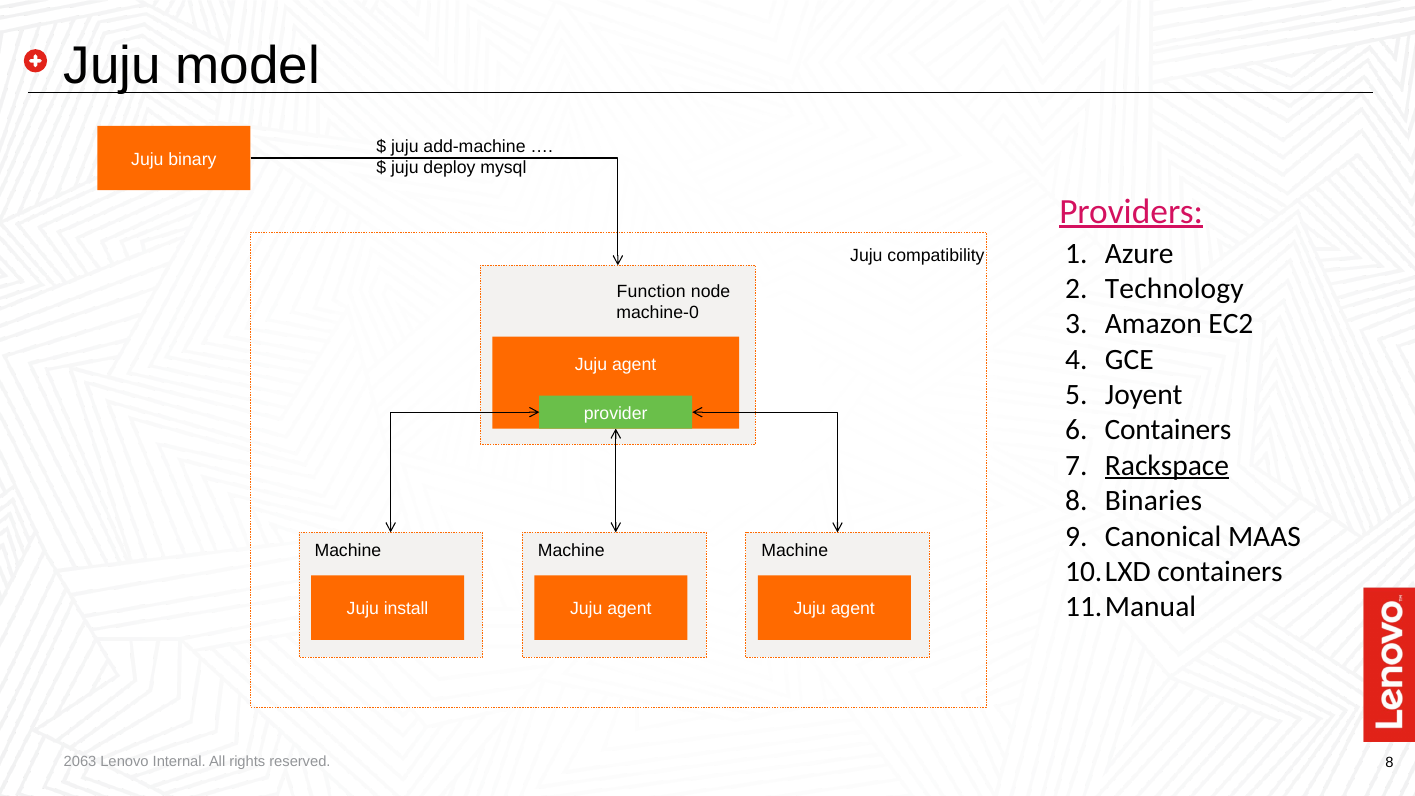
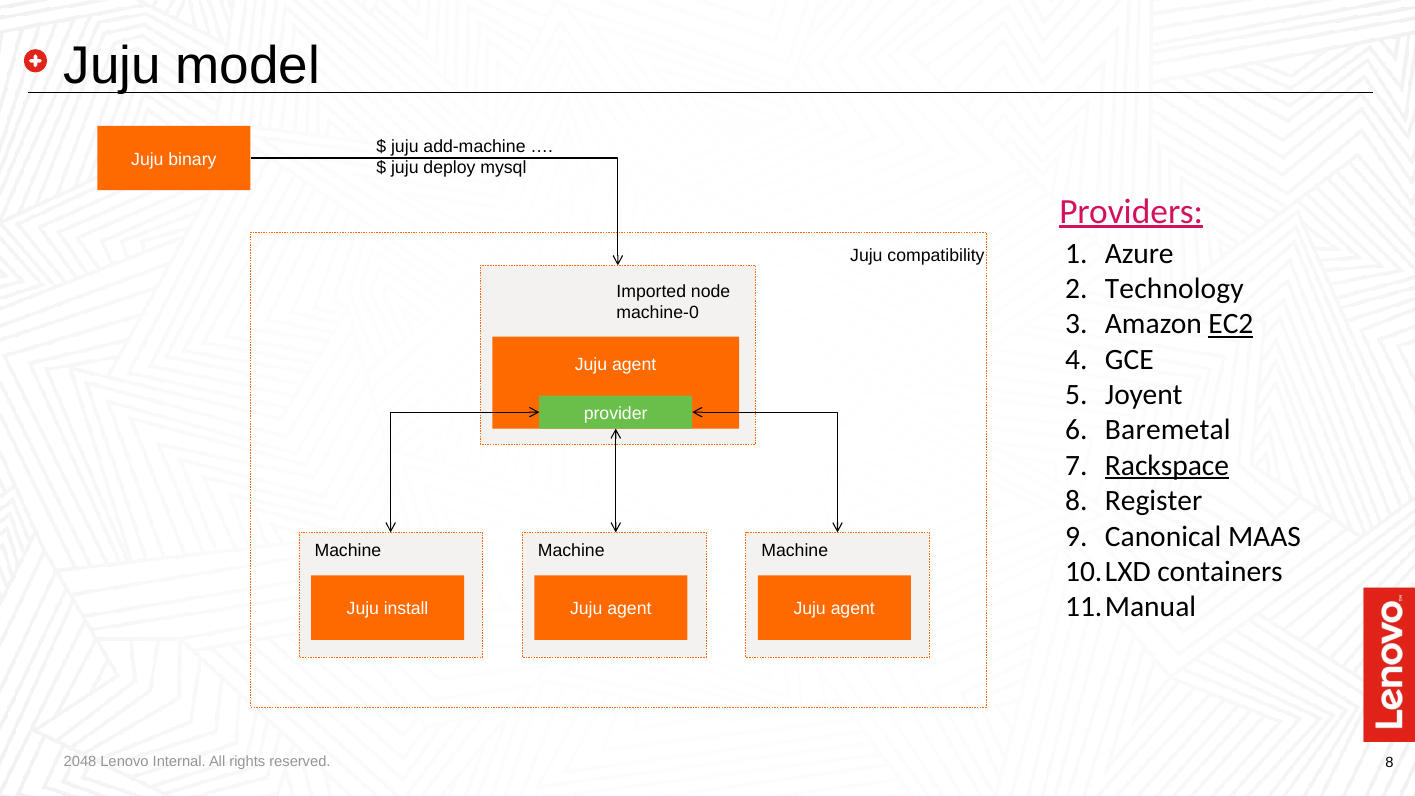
Function: Function -> Imported
EC2 underline: none -> present
Containers at (1168, 430): Containers -> Baremetal
Binaries: Binaries -> Register
2063: 2063 -> 2048
